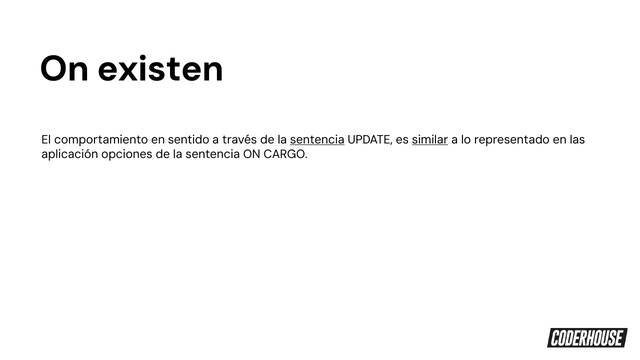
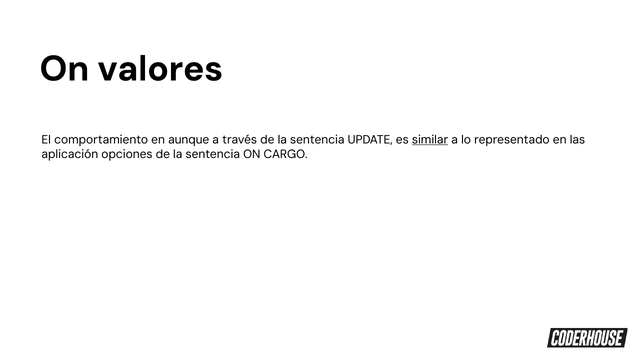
existen: existen -> valores
sentido: sentido -> aunque
sentencia at (317, 140) underline: present -> none
